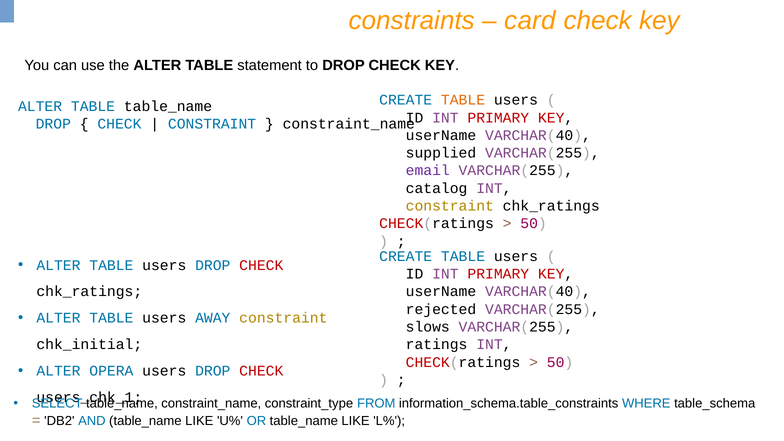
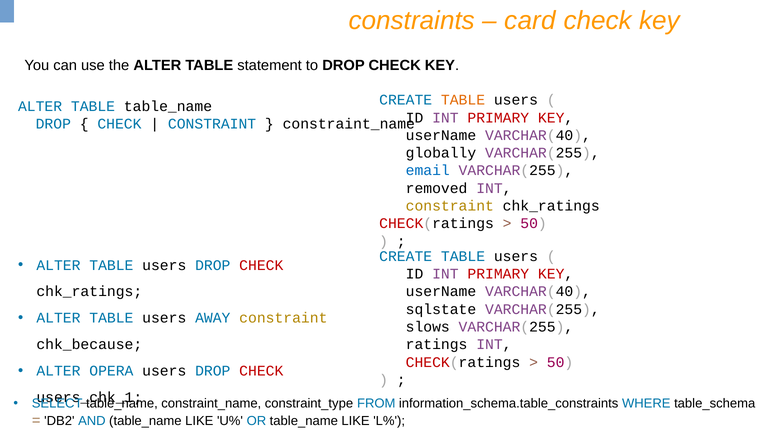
supplied: supplied -> globally
email colour: purple -> blue
catalog: catalog -> removed
rejected: rejected -> sqlstate
chk_initial: chk_initial -> chk_because
